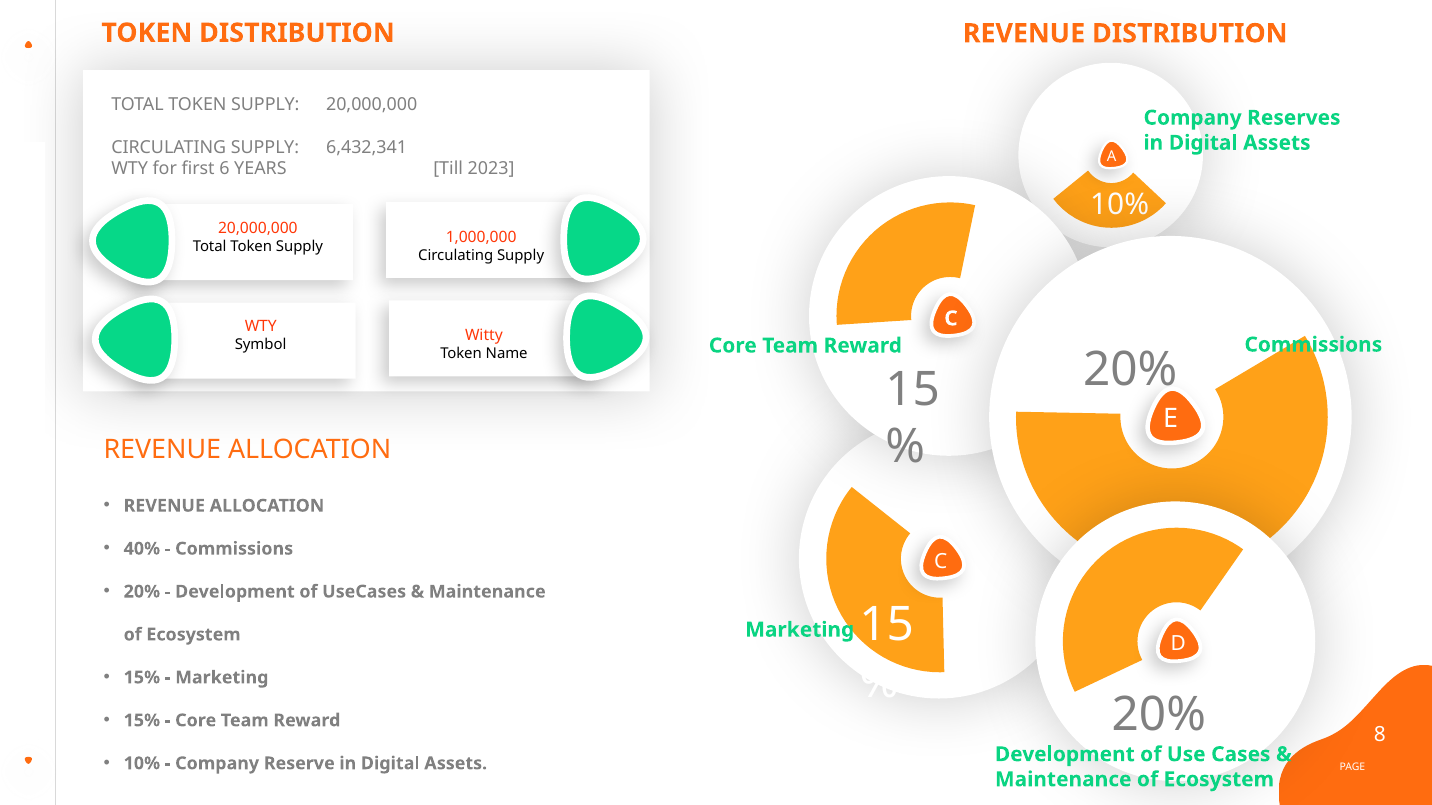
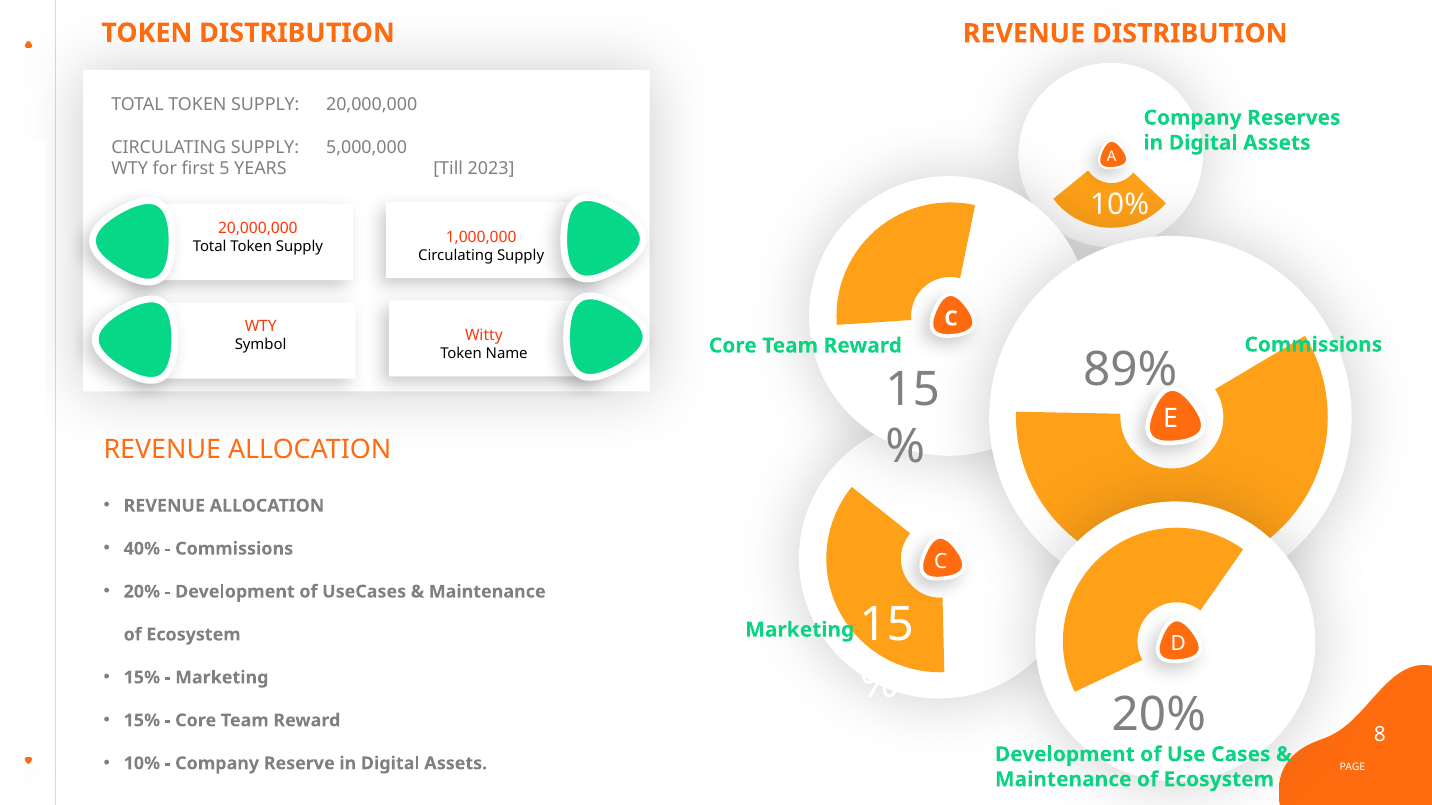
6,432,341: 6,432,341 -> 5,000,000
6: 6 -> 5
20% at (1130, 370): 20% -> 89%
